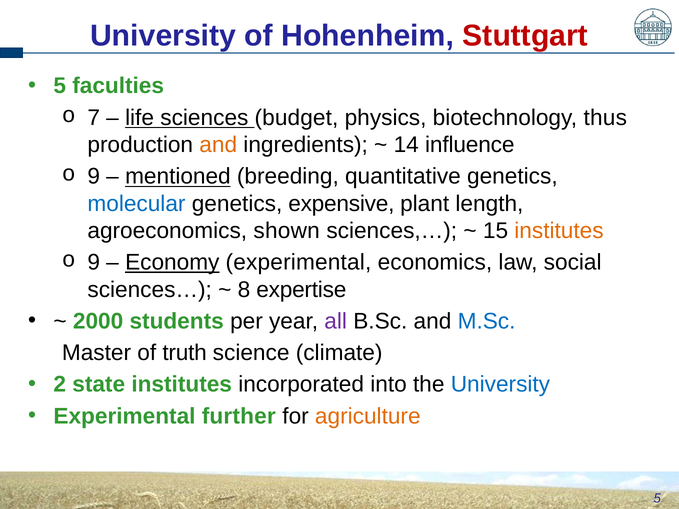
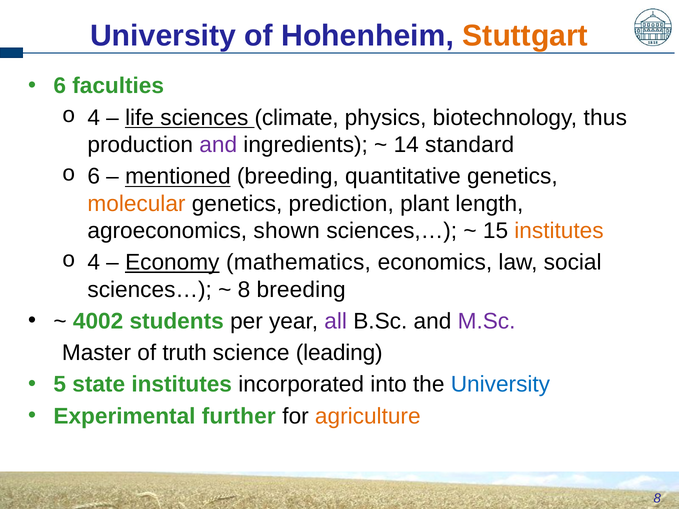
Stuttgart colour: red -> orange
5 at (60, 86): 5 -> 6
7 at (94, 118): 7 -> 4
budget: budget -> climate
and at (218, 145) colour: orange -> purple
influence: influence -> standard
9 at (94, 177): 9 -> 6
molecular colour: blue -> orange
expensive: expensive -> prediction
9 at (94, 263): 9 -> 4
Economy experimental: experimental -> mathematics
8 expertise: expertise -> breeding
2000: 2000 -> 4002
M.Sc colour: blue -> purple
climate: climate -> leading
2: 2 -> 5
5 at (657, 499): 5 -> 8
